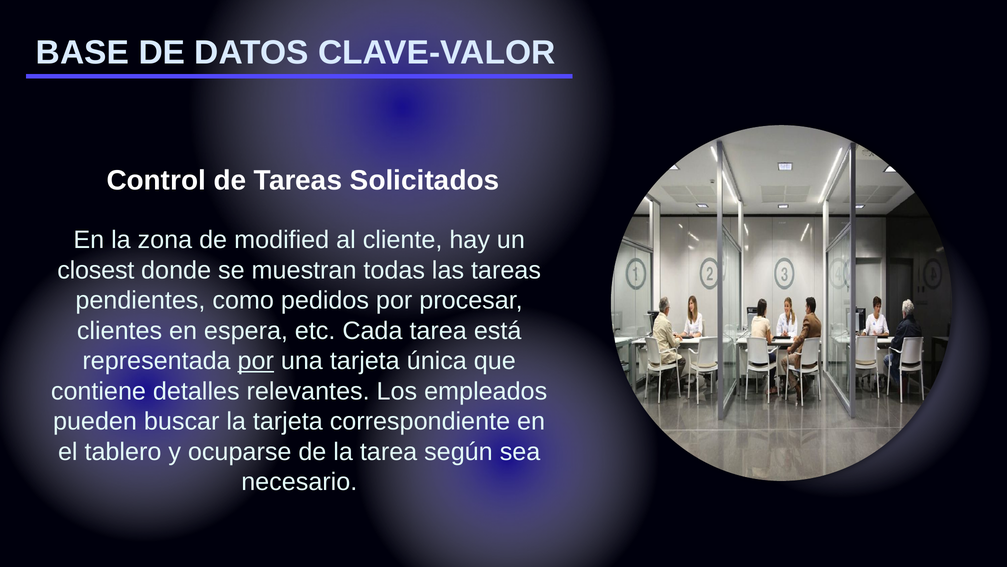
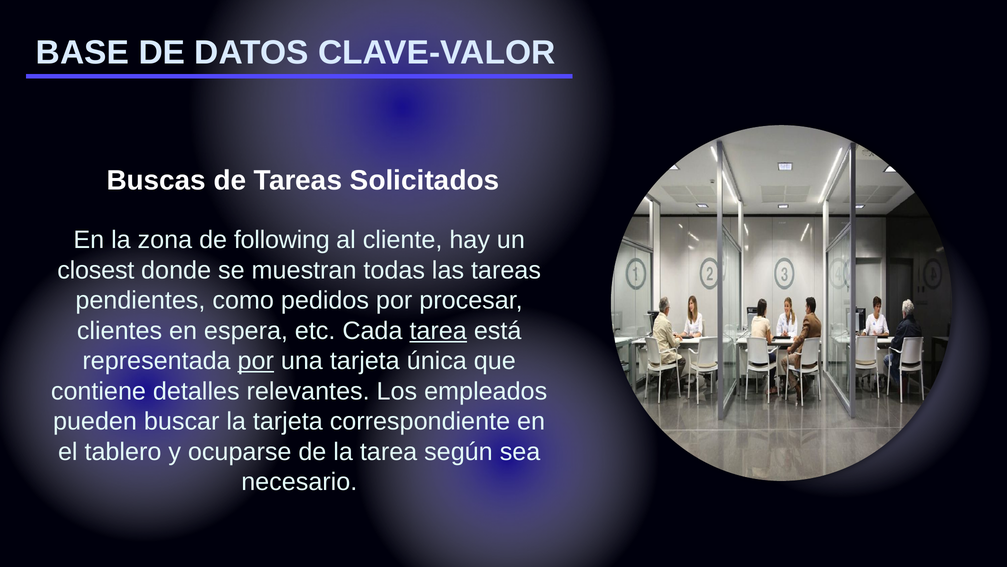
Control: Control -> Buscas
modified: modified -> following
tarea at (438, 331) underline: none -> present
